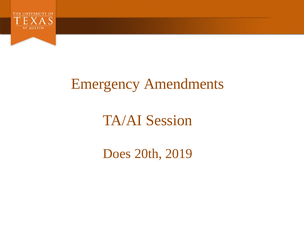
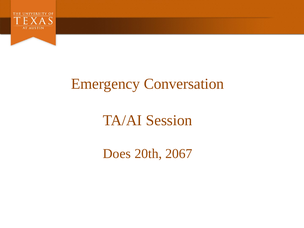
Amendments: Amendments -> Conversation
2019: 2019 -> 2067
